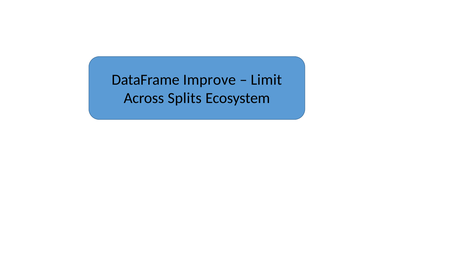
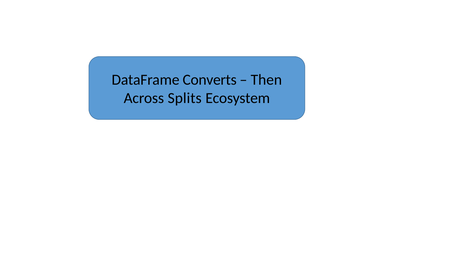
Improve: Improve -> Converts
Limit: Limit -> Then
